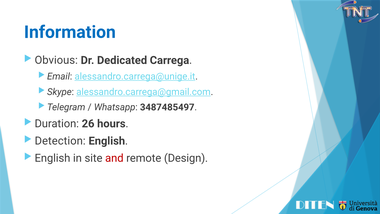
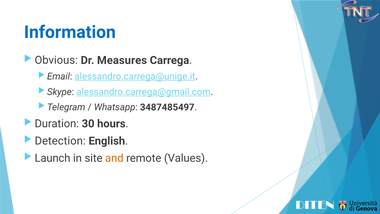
Dedicated: Dedicated -> Measures
26: 26 -> 30
English at (52, 158): English -> Launch
and colour: red -> orange
Design: Design -> Values
